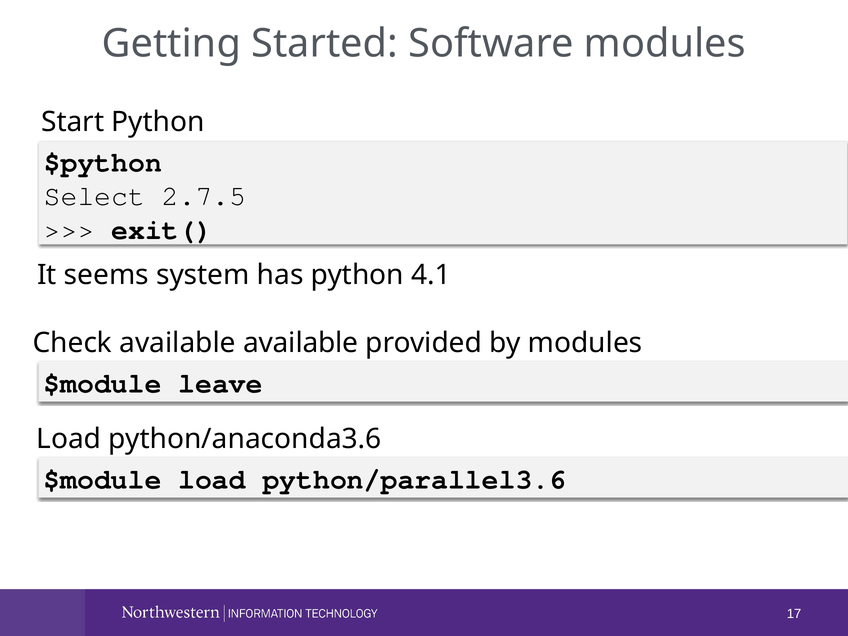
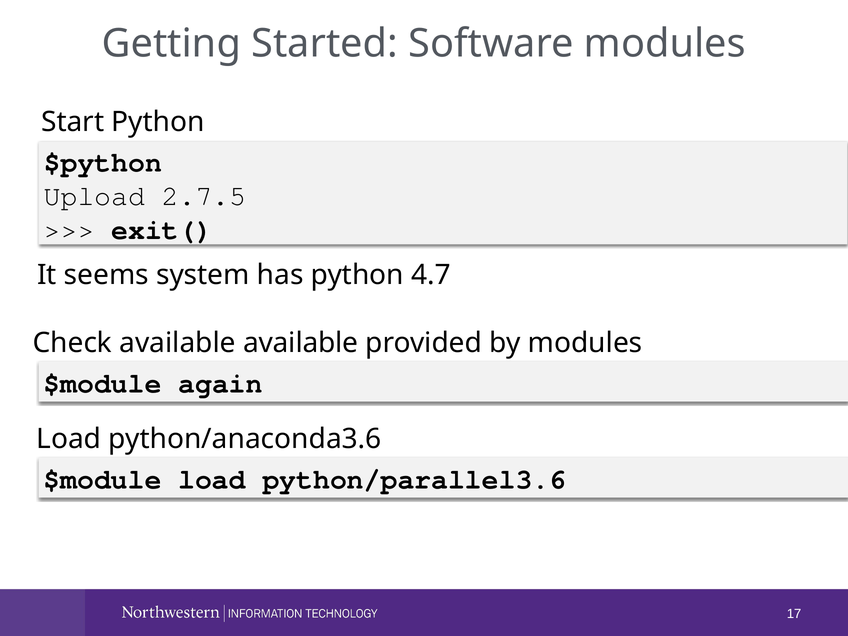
Select: Select -> Upload
4.1: 4.1 -> 4.7
leave: leave -> again
